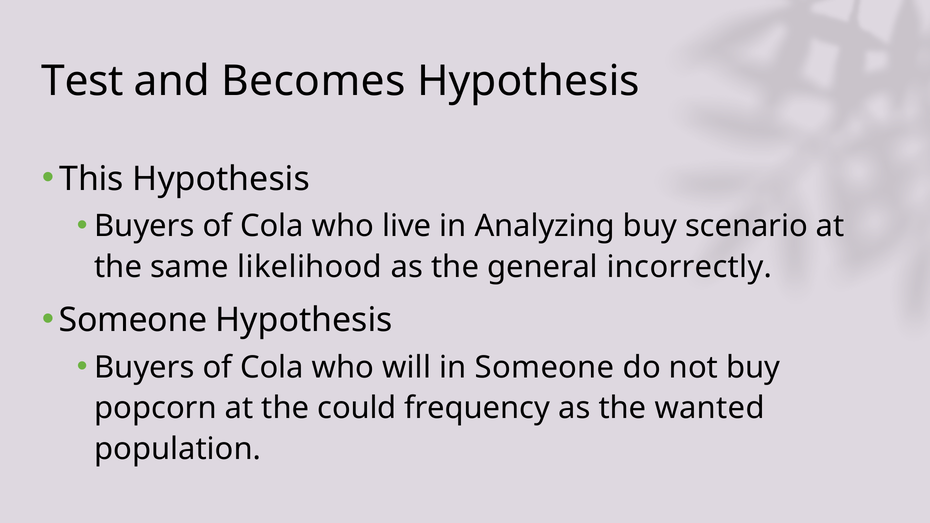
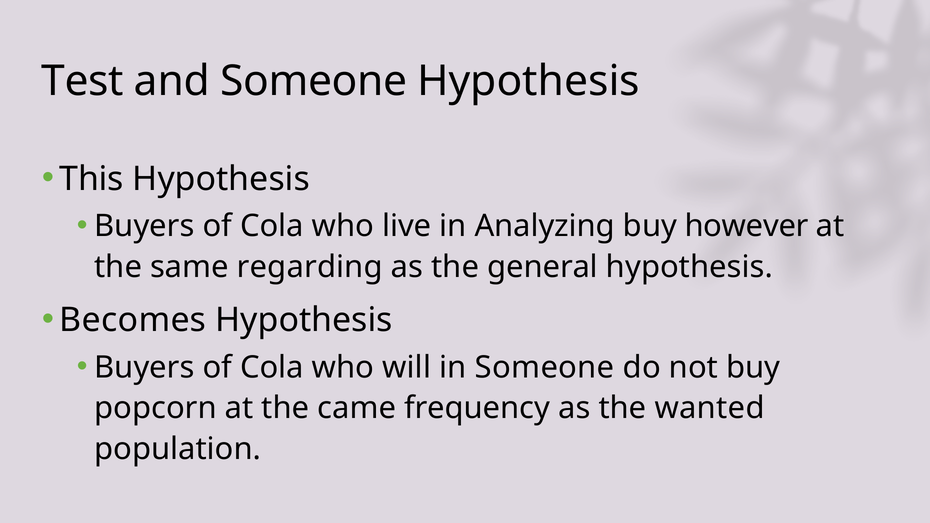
and Becomes: Becomes -> Someone
scenario: scenario -> however
likelihood: likelihood -> regarding
general incorrectly: incorrectly -> hypothesis
Someone at (133, 320): Someone -> Becomes
could: could -> came
